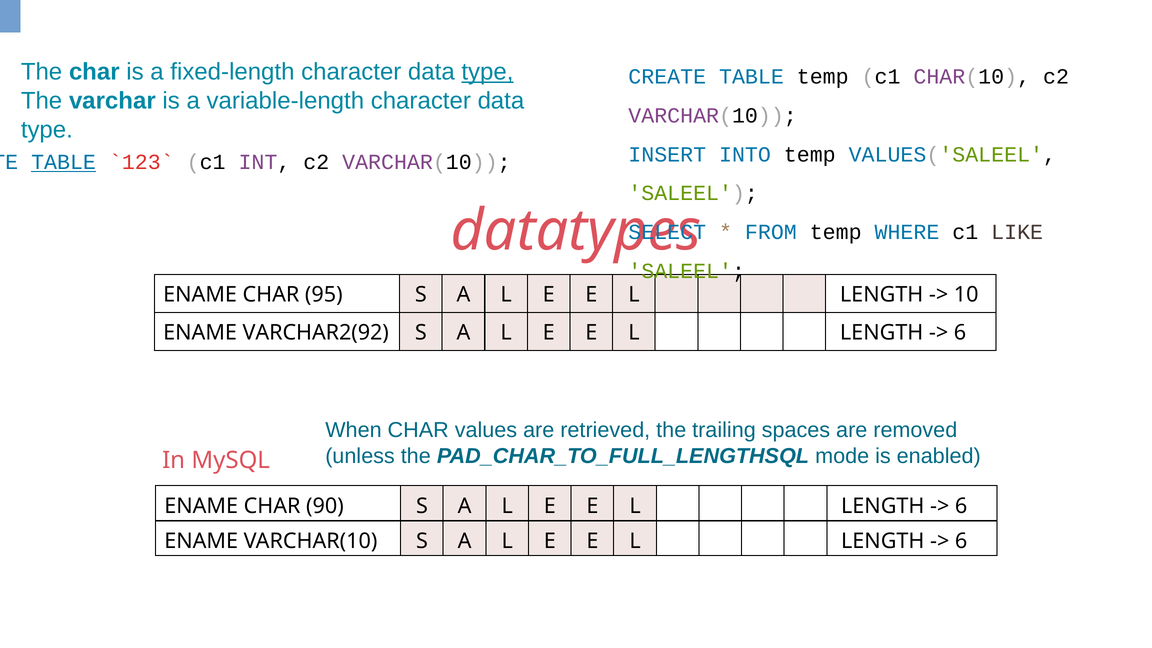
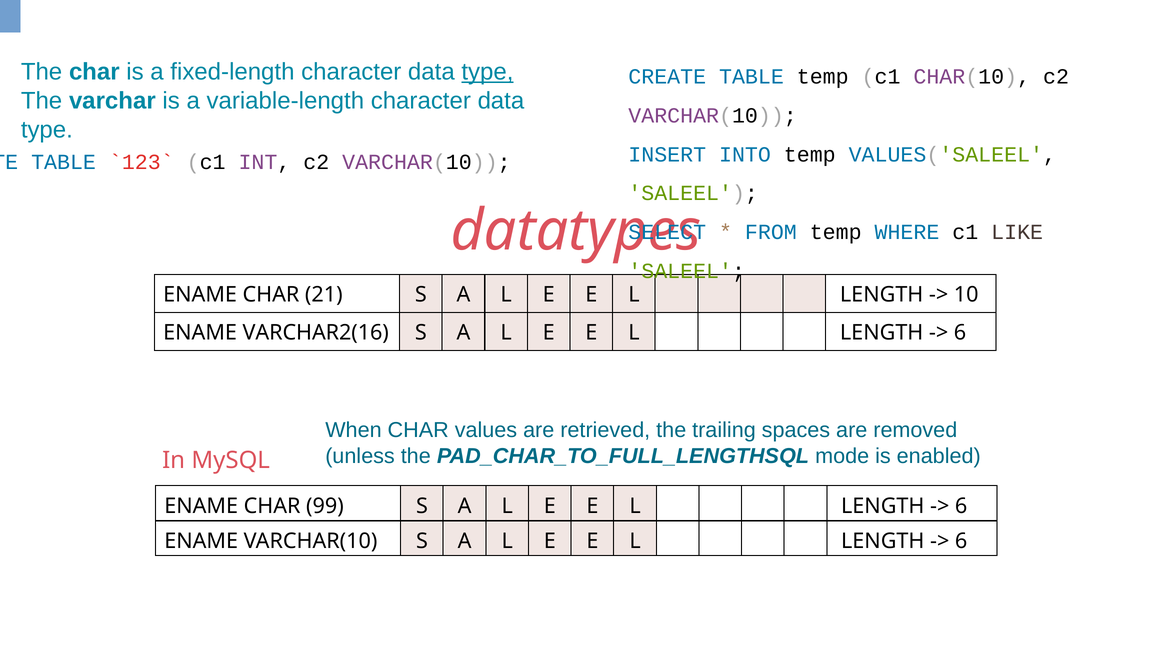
TABLE at (64, 162) underline: present -> none
95: 95 -> 21
VARCHAR2(92: VARCHAR2(92 -> VARCHAR2(16
90: 90 -> 99
